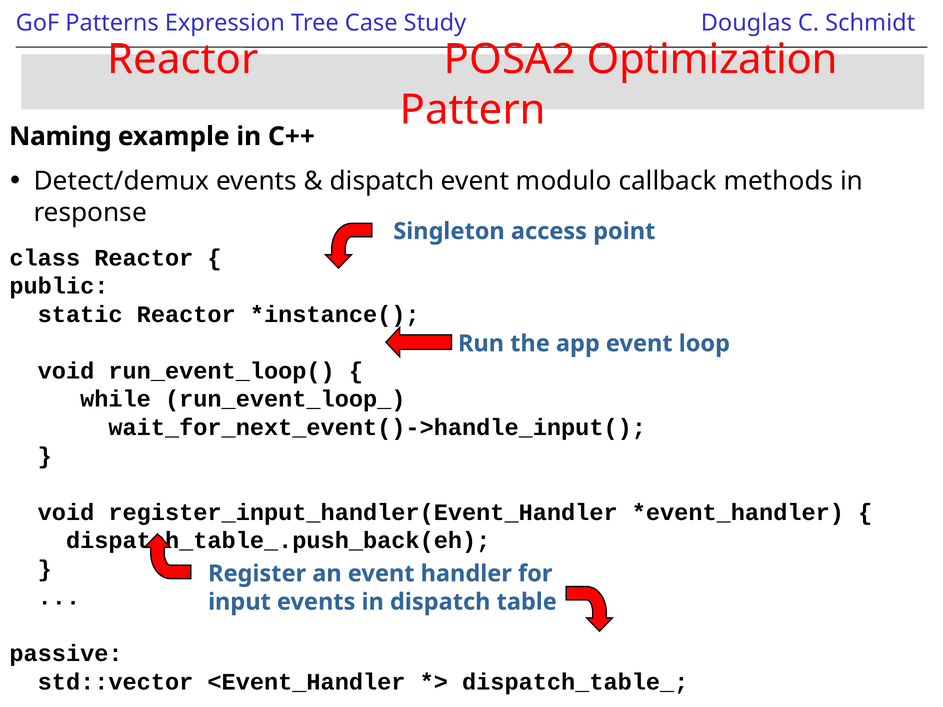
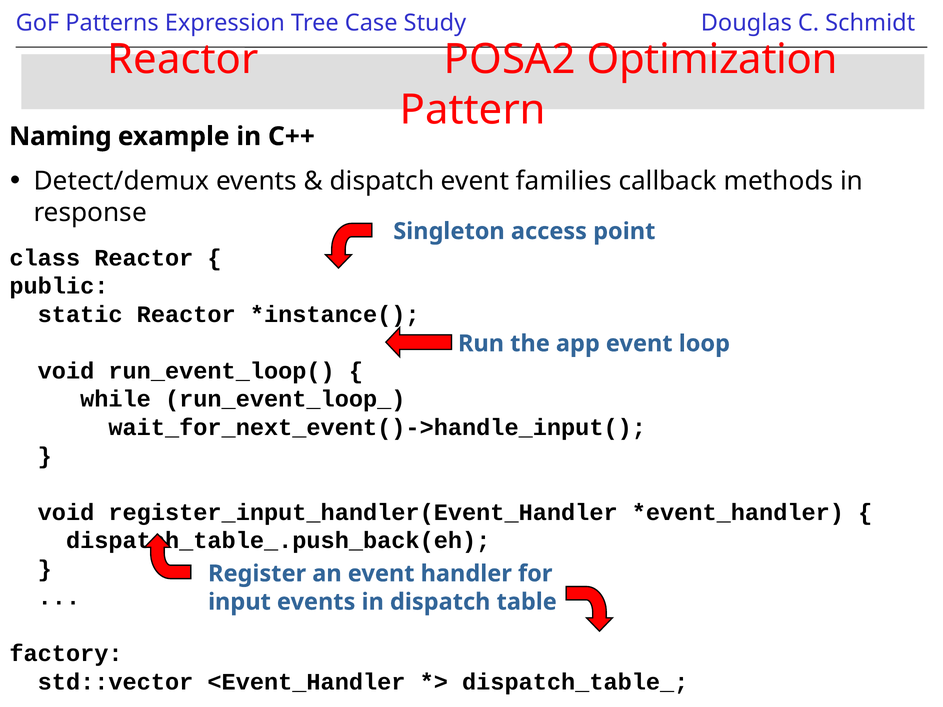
modulo: modulo -> families
passive: passive -> factory
